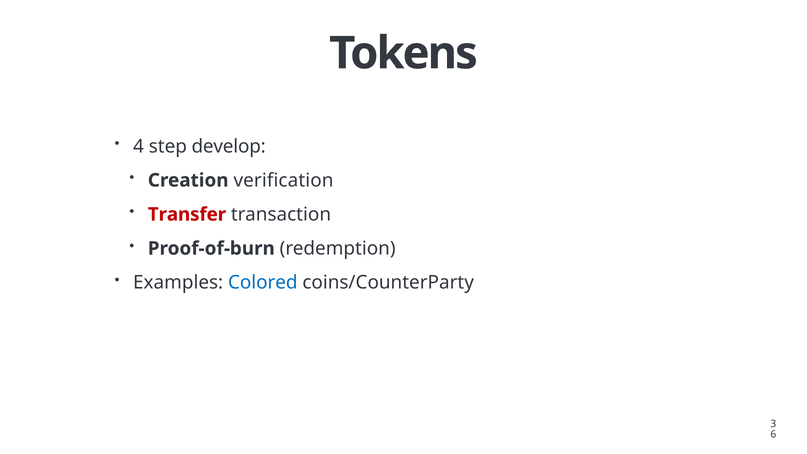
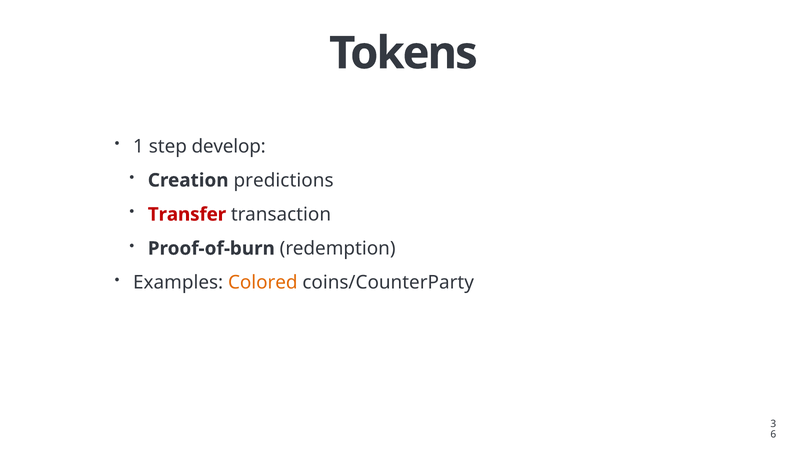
4: 4 -> 1
verification: verification -> predictions
Colored colour: blue -> orange
